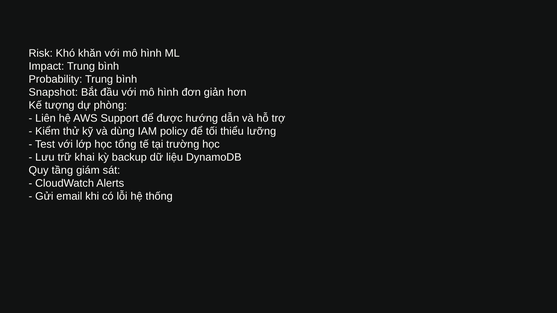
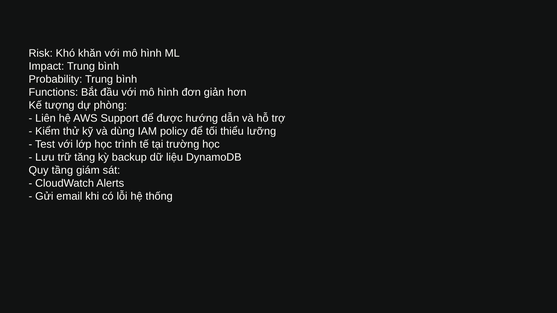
Snapshot: Snapshot -> Functions
tổng: tổng -> trình
khai: khai -> tăng
